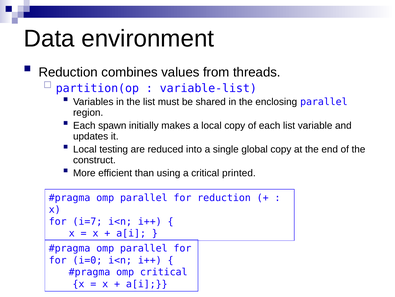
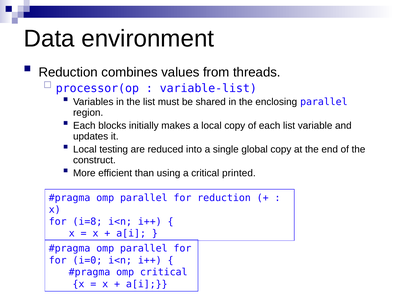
partition(op: partition(op -> processor(op
spawn: spawn -> blocks
i=7: i=7 -> i=8
